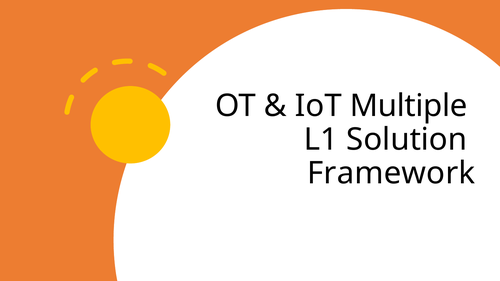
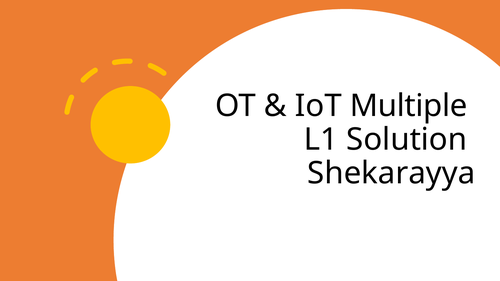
Framework: Framework -> Shekarayya
